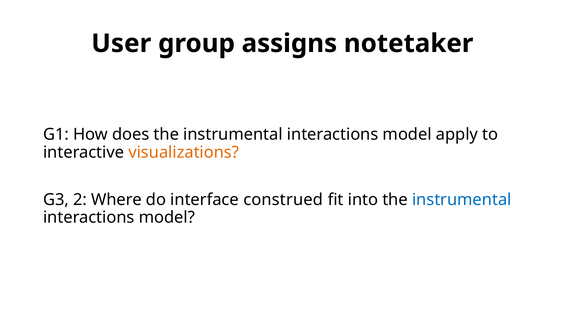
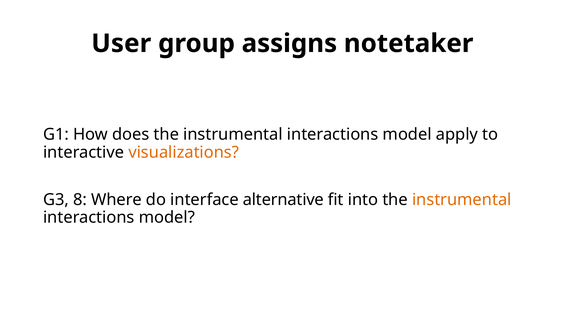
2: 2 -> 8
construed: construed -> alternative
instrumental at (462, 200) colour: blue -> orange
